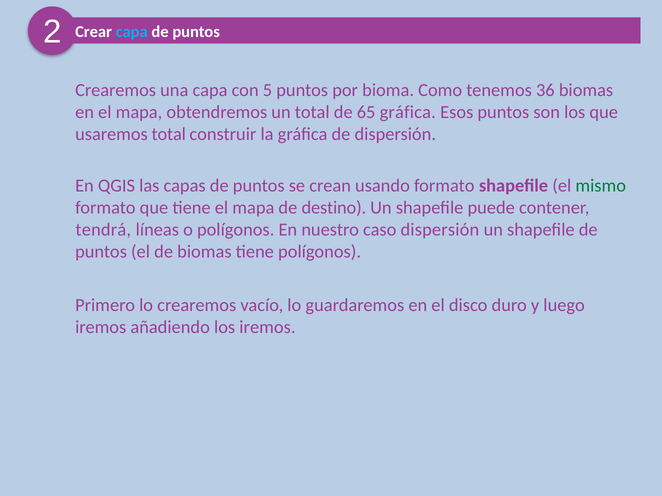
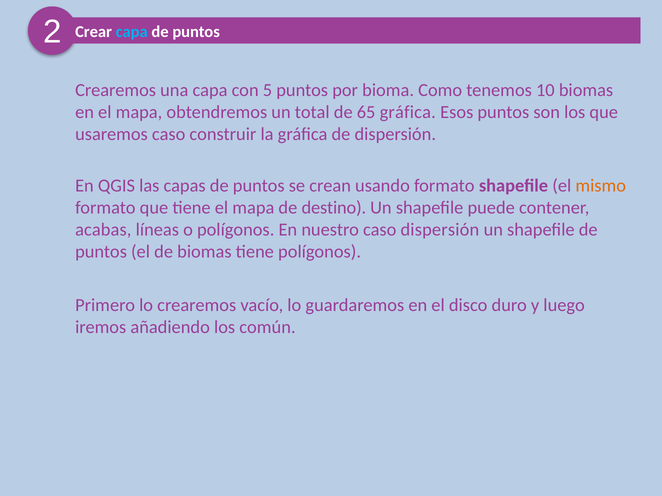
36: 36 -> 10
usaremos total: total -> caso
mismo colour: green -> orange
tendrá: tendrá -> acabas
los iremos: iremos -> común
